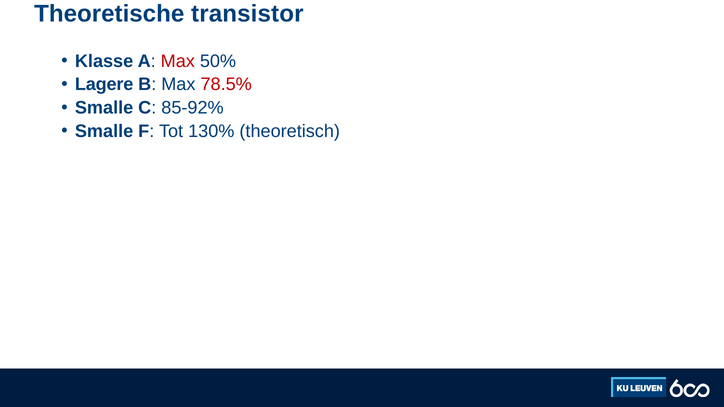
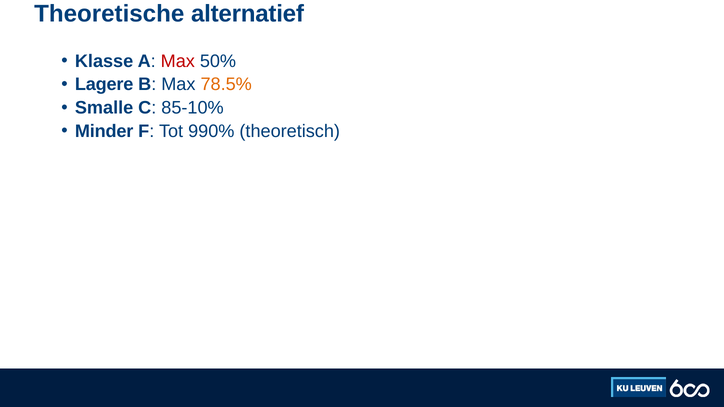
transistor: transistor -> alternatief
78.5% colour: red -> orange
85-92%: 85-92% -> 85-10%
Smalle at (104, 131): Smalle -> Minder
130%: 130% -> 990%
